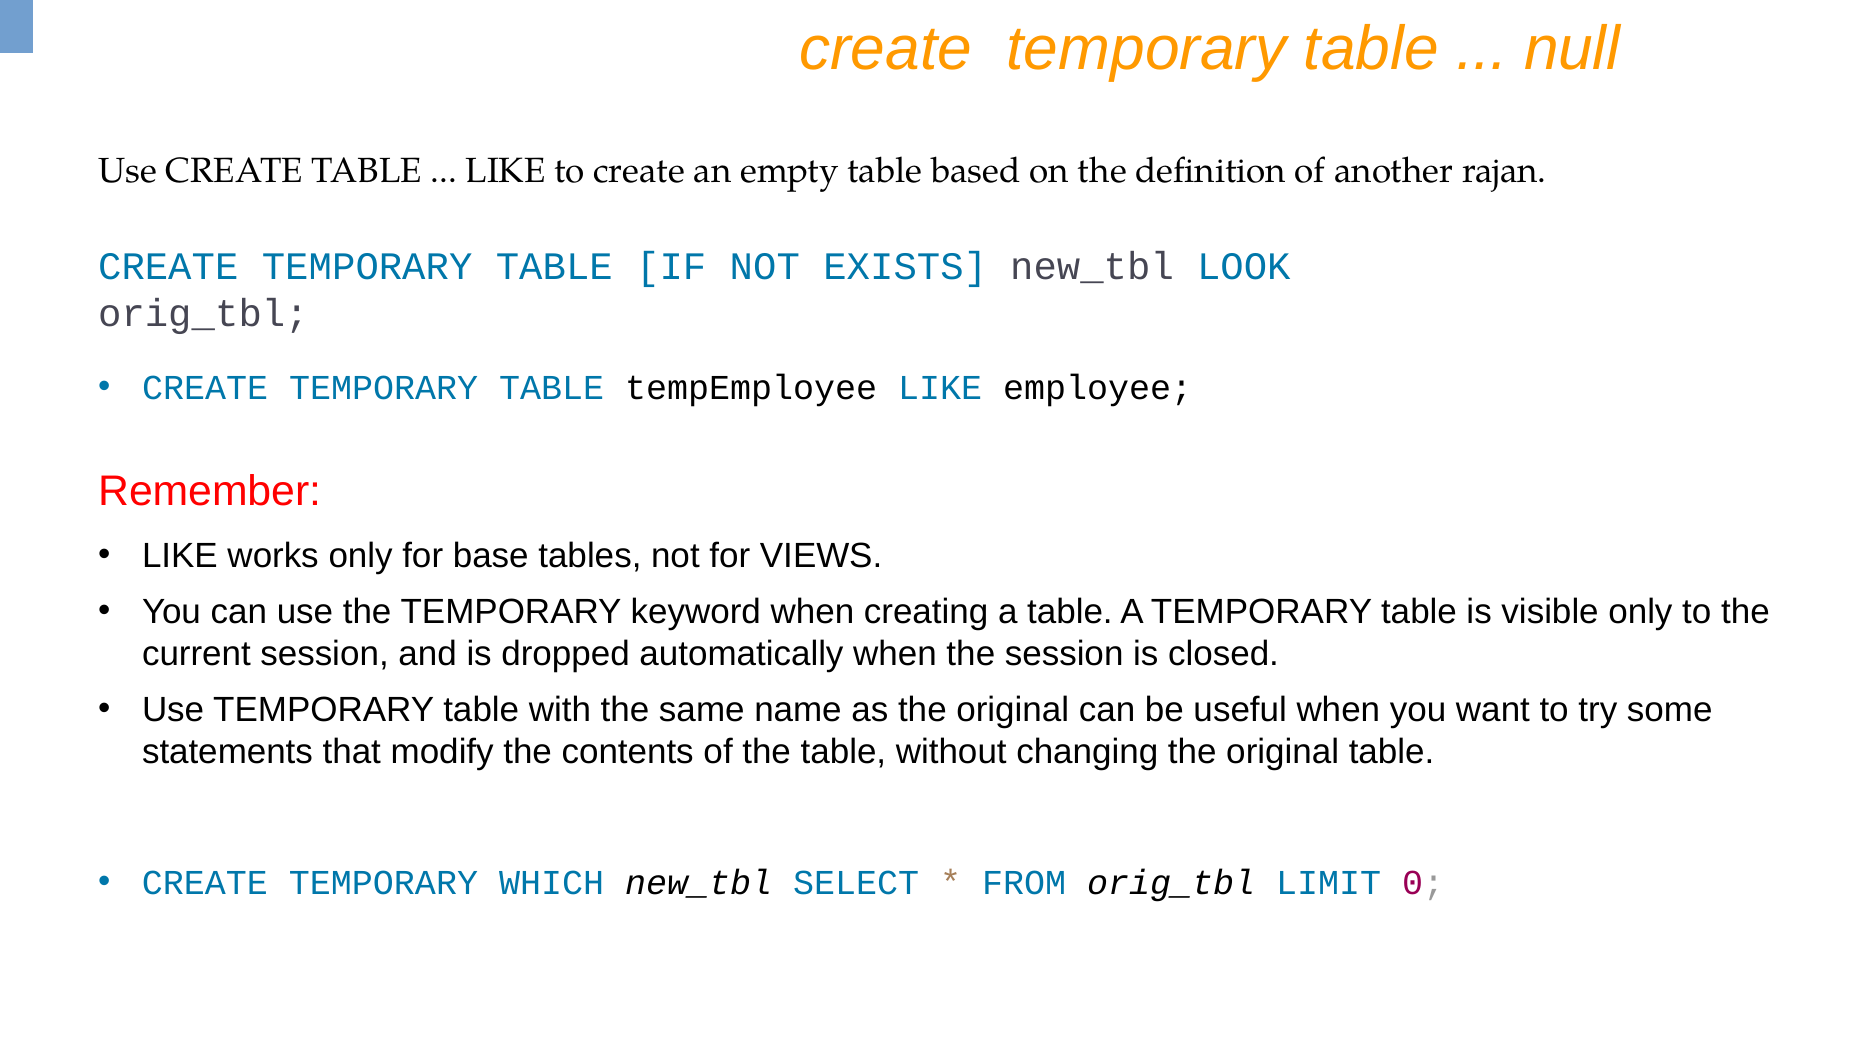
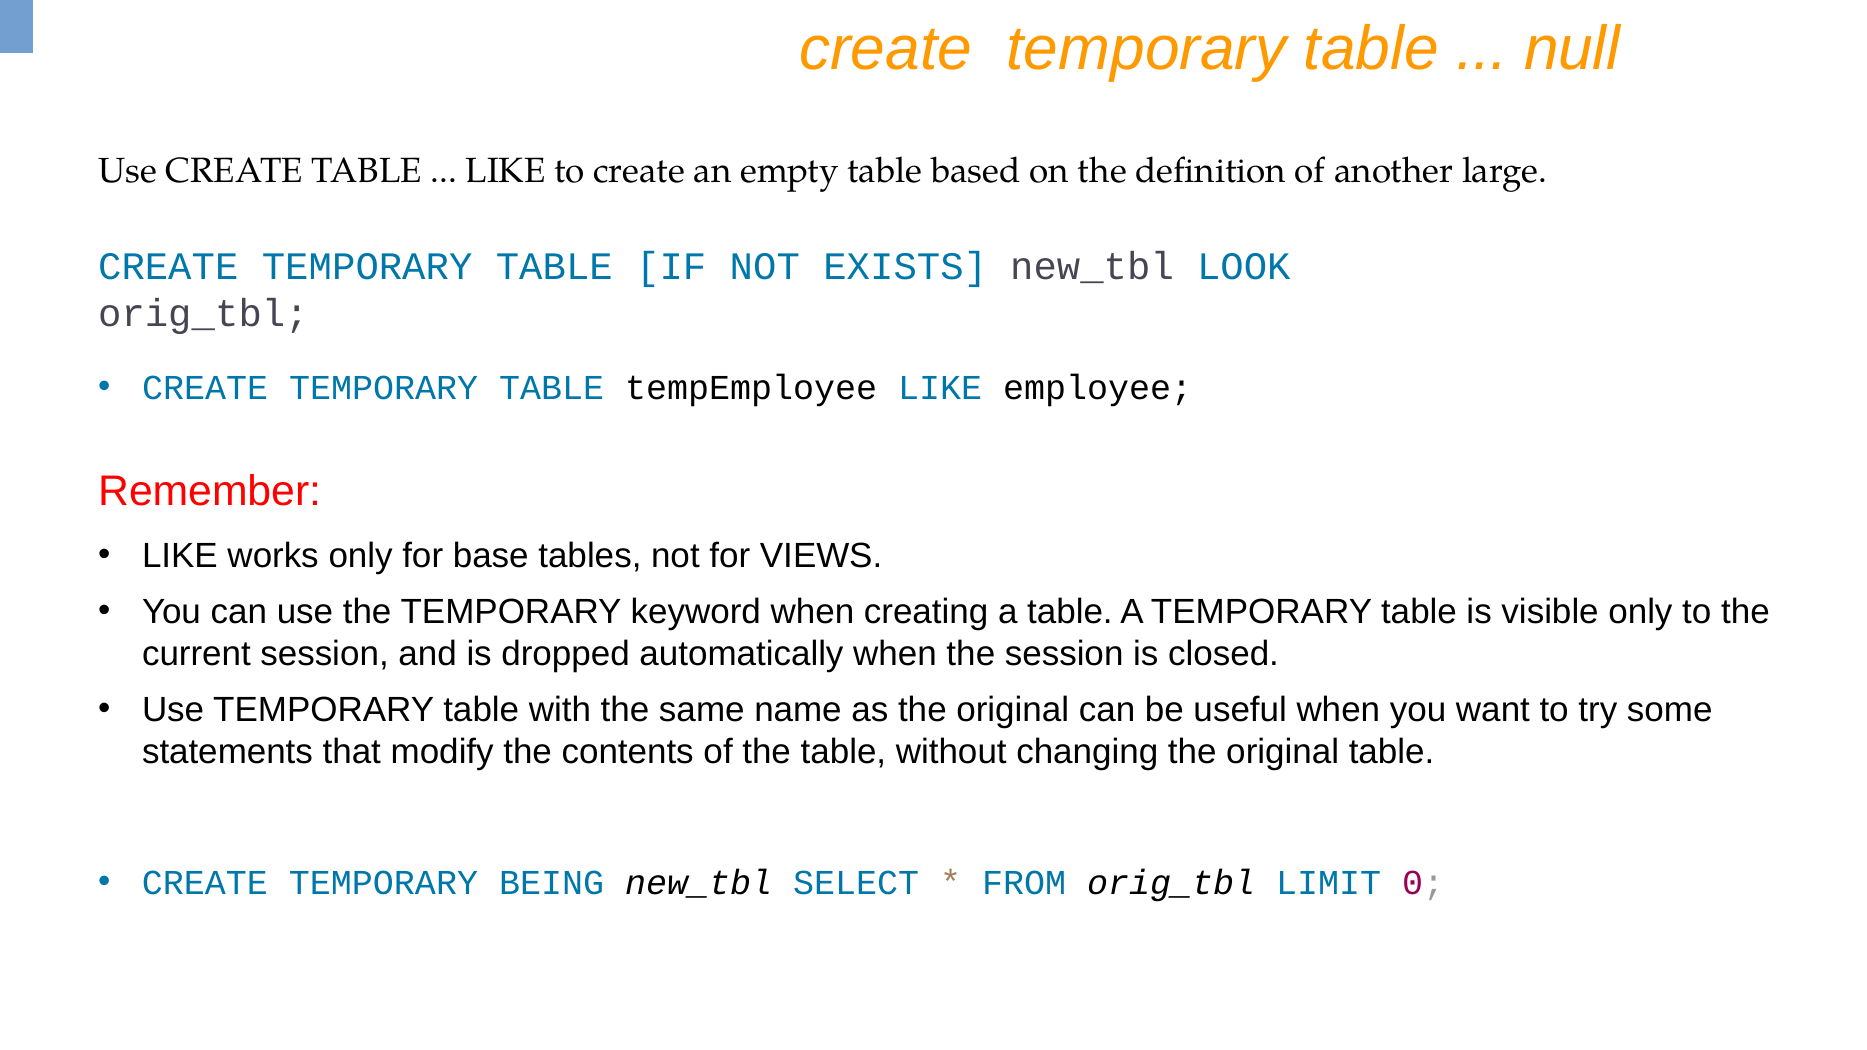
rajan: rajan -> large
WHICH: WHICH -> BEING
